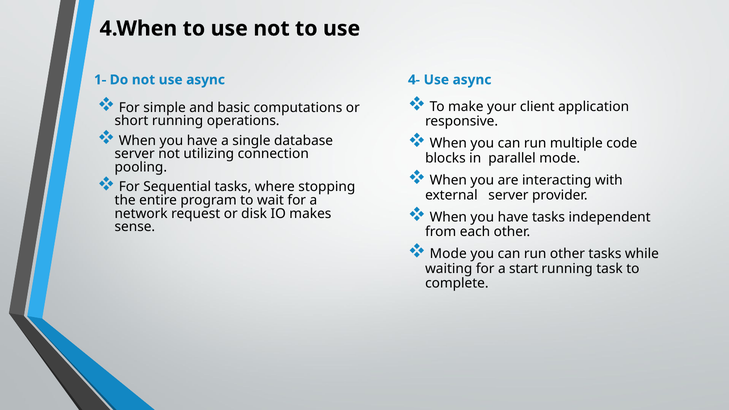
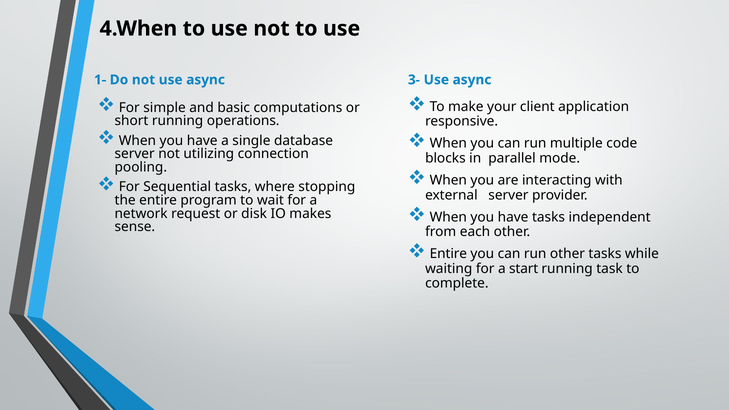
4-: 4- -> 3-
Mode at (448, 254): Mode -> Entire
